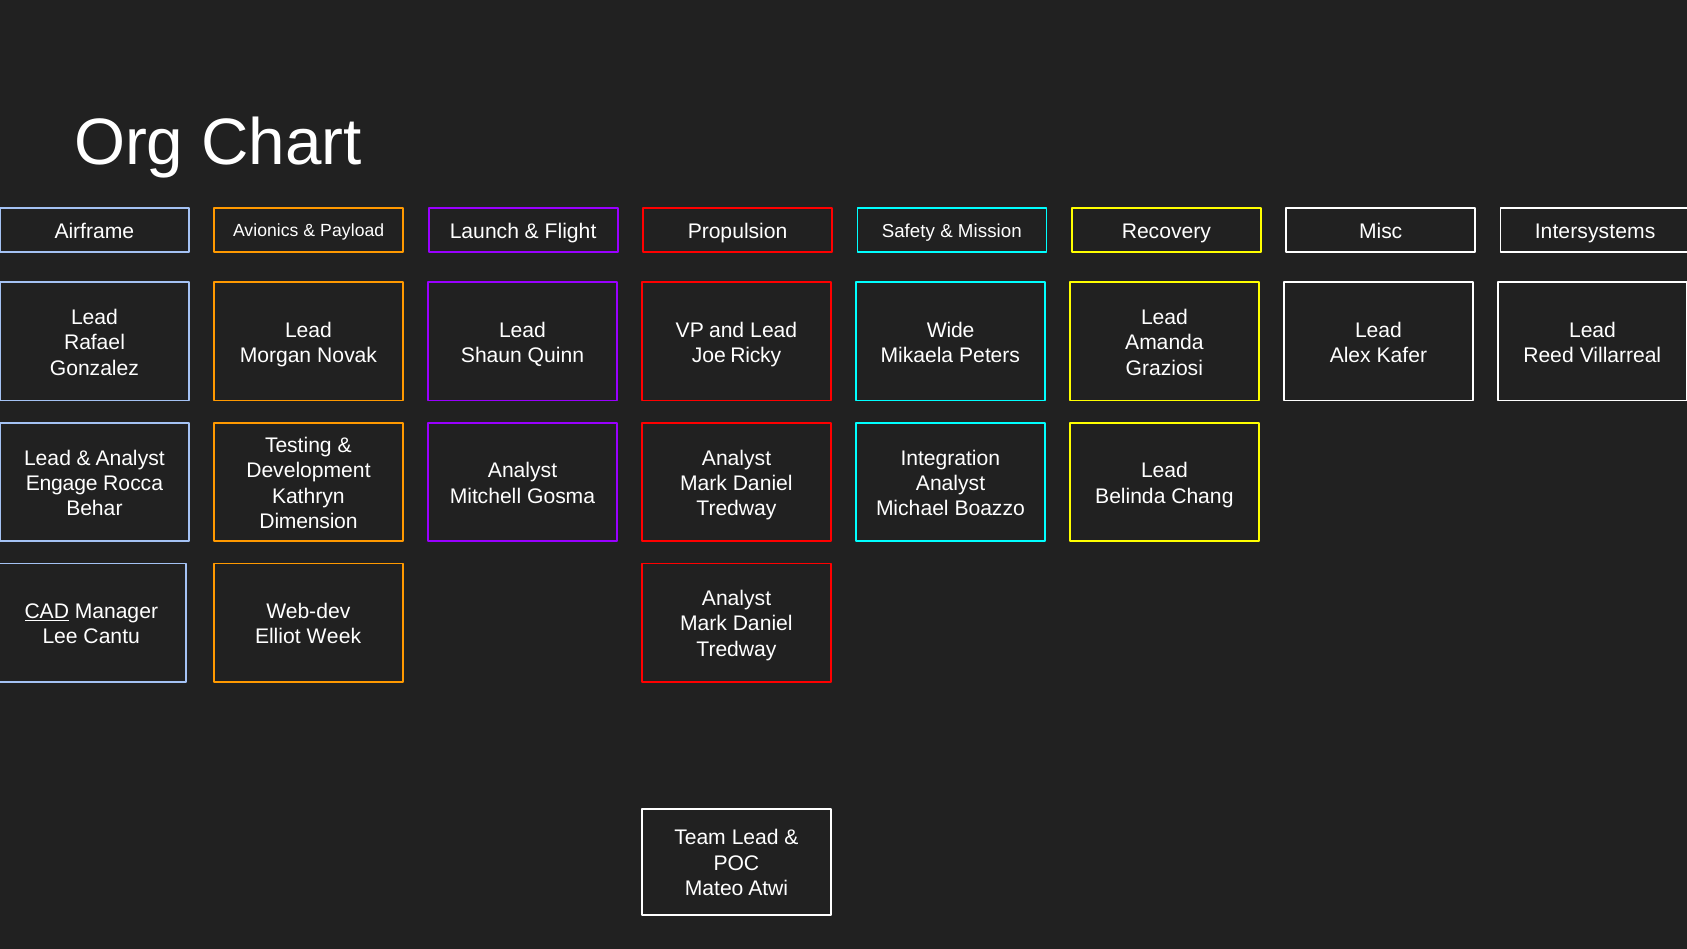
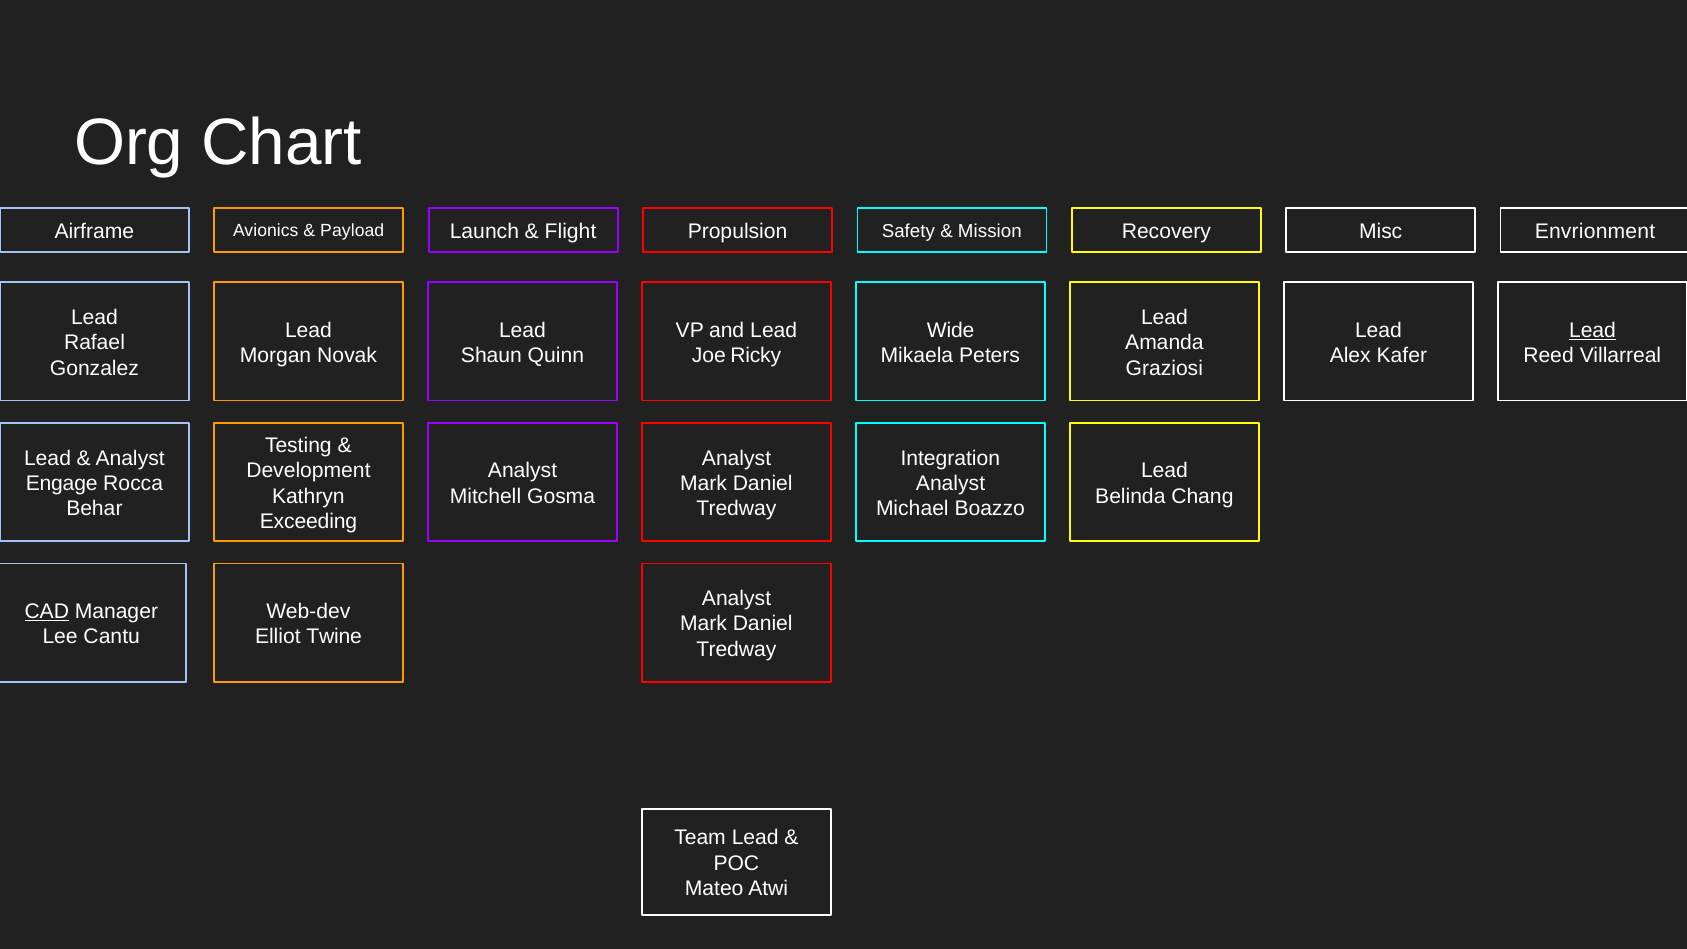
Intersystems: Intersystems -> Envrionment
Lead at (1592, 330) underline: none -> present
Dimension: Dimension -> Exceeding
Week: Week -> Twine
